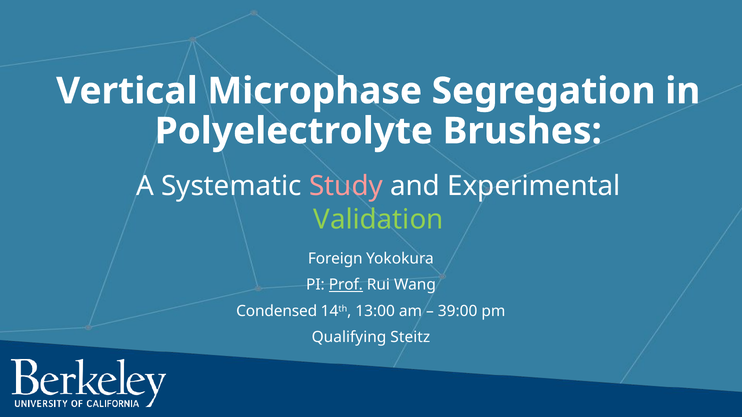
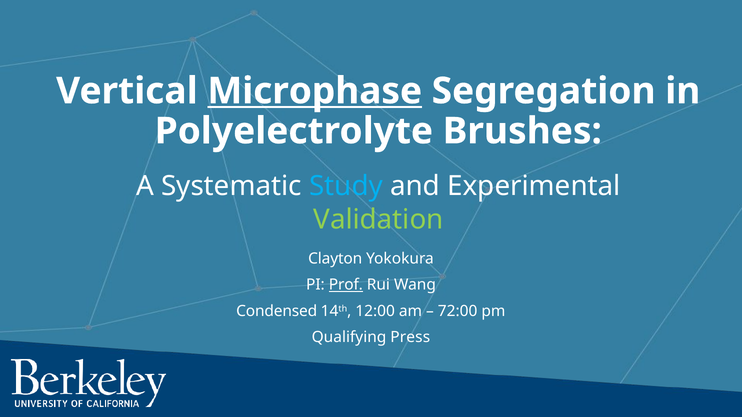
Microphase underline: none -> present
Study colour: pink -> light blue
Foreign: Foreign -> Clayton
13:00: 13:00 -> 12:00
39:00: 39:00 -> 72:00
Steitz: Steitz -> Press
